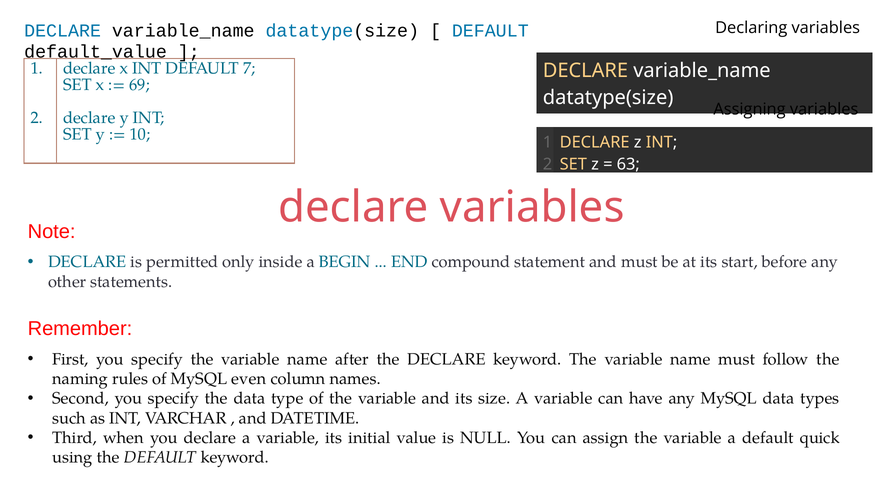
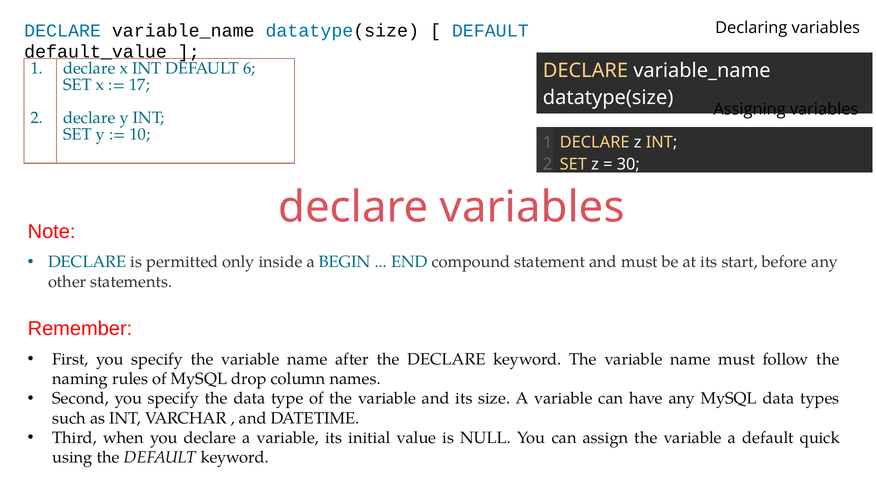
7: 7 -> 6
69: 69 -> 17
63: 63 -> 30
even: even -> drop
